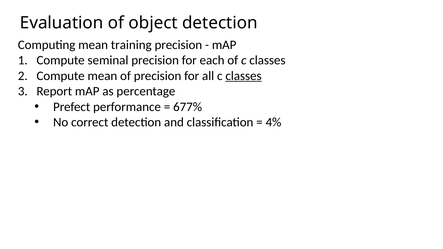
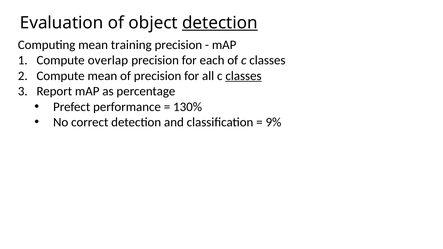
detection at (220, 23) underline: none -> present
seminal: seminal -> overlap
677%: 677% -> 130%
4%: 4% -> 9%
